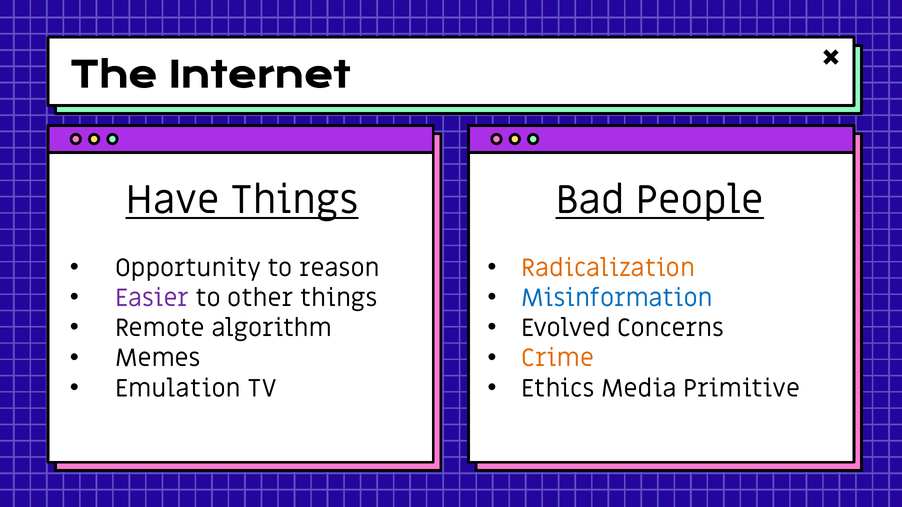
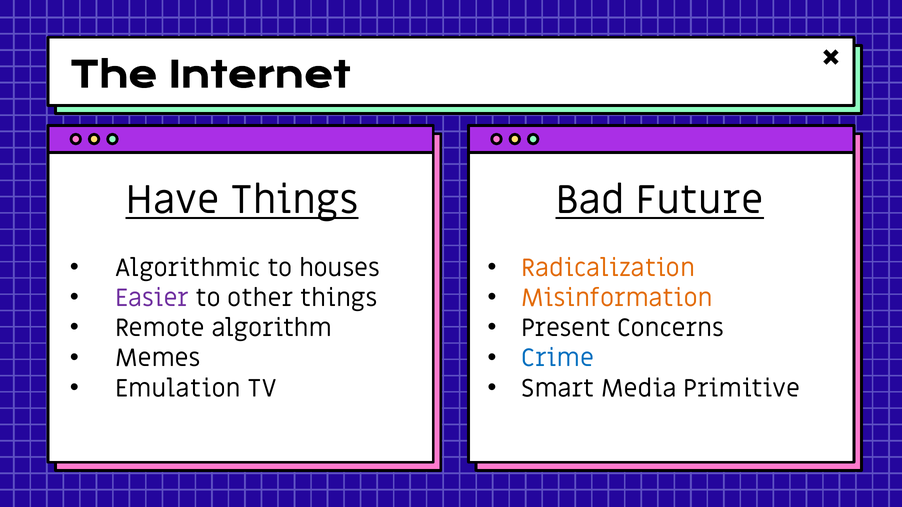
People: People -> Future
Opportunity: Opportunity -> Algorithmic
reason: reason -> houses
Misinformation colour: blue -> orange
Evolved: Evolved -> Present
Crime colour: orange -> blue
Ethics: Ethics -> Smart
